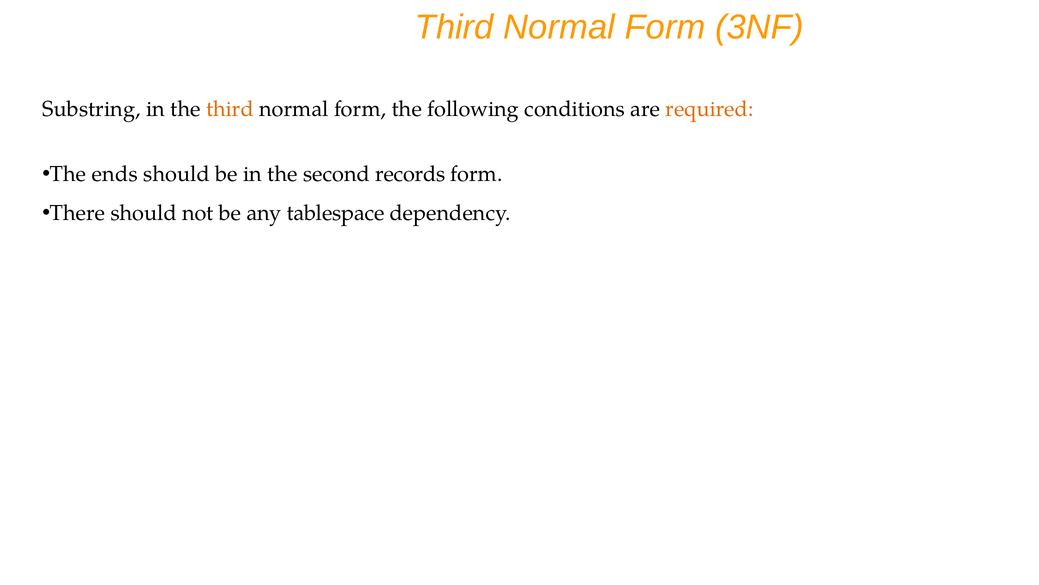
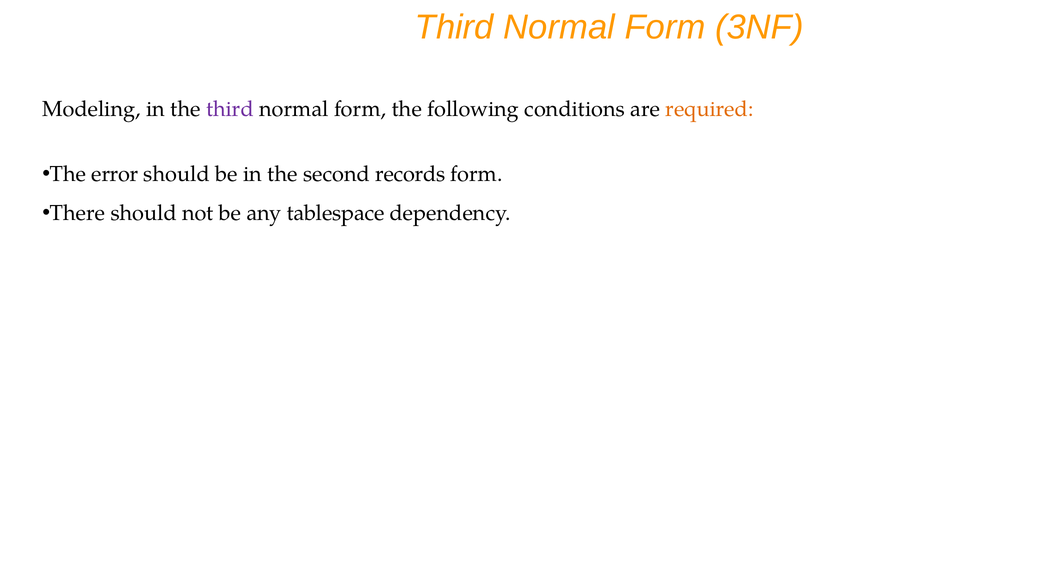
Substring: Substring -> Modeling
third at (230, 109) colour: orange -> purple
ends: ends -> error
